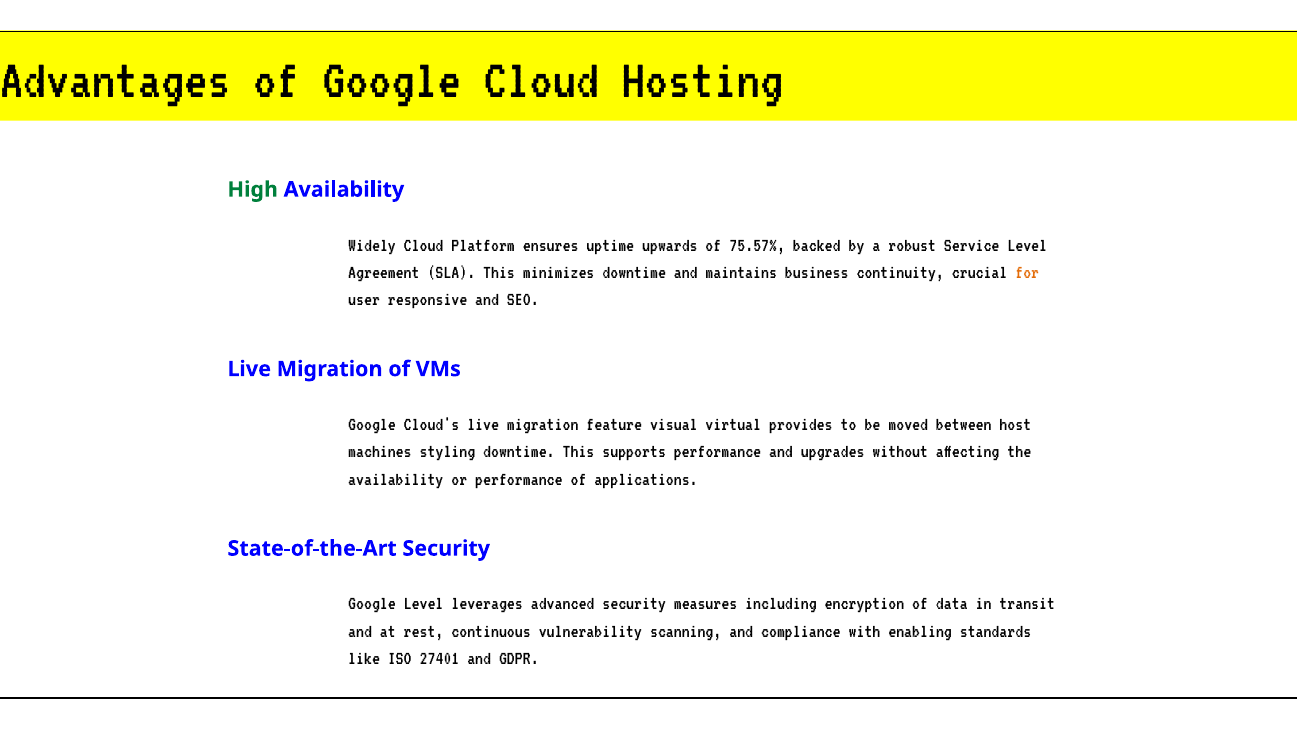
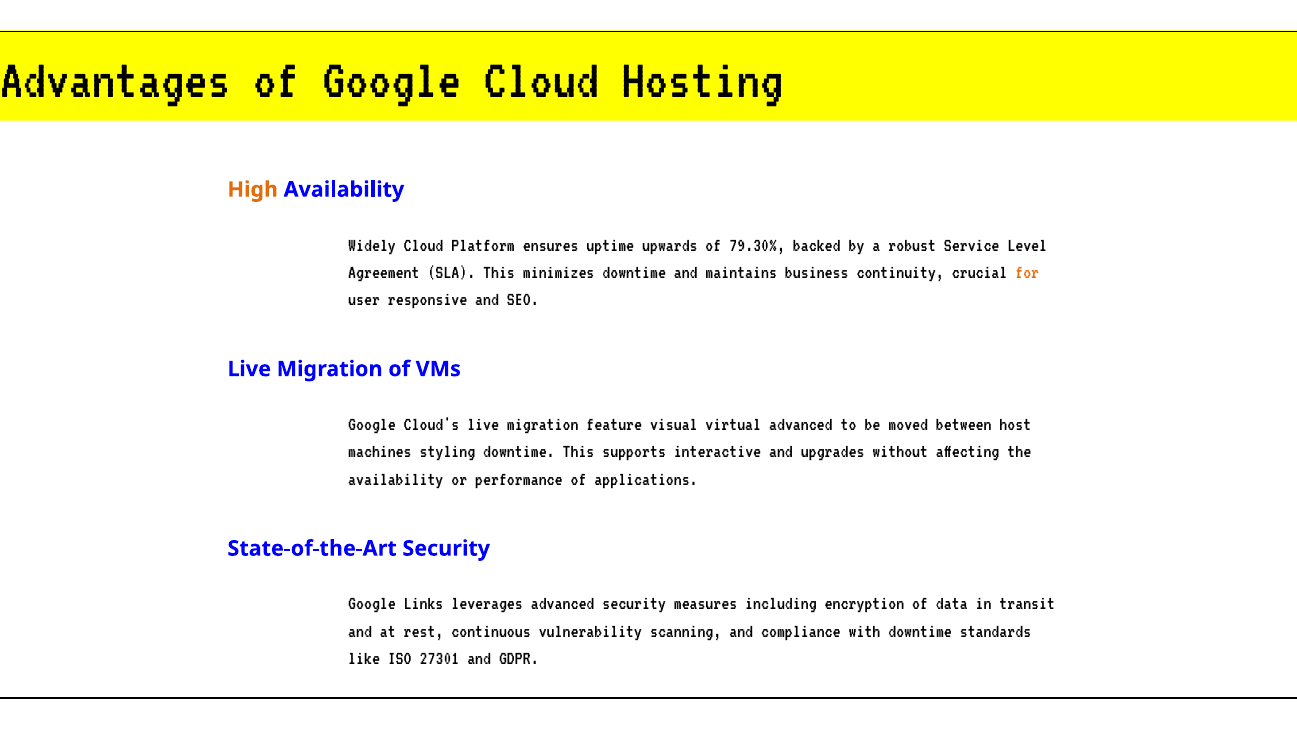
High colour: green -> orange
75.57%: 75.57% -> 79.30%
virtual provides: provides -> advanced
supports performance: performance -> interactive
Google Level: Level -> Links
with enabling: enabling -> downtime
27401: 27401 -> 27301
